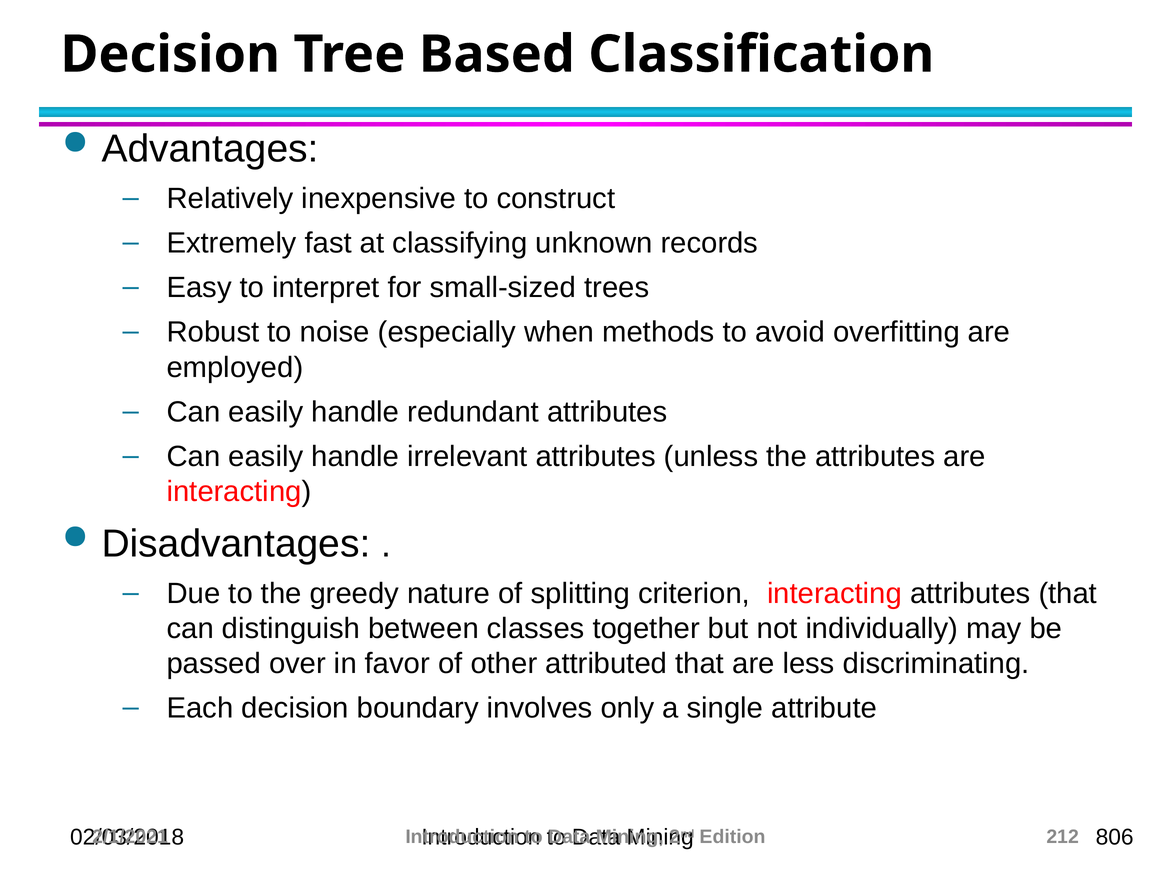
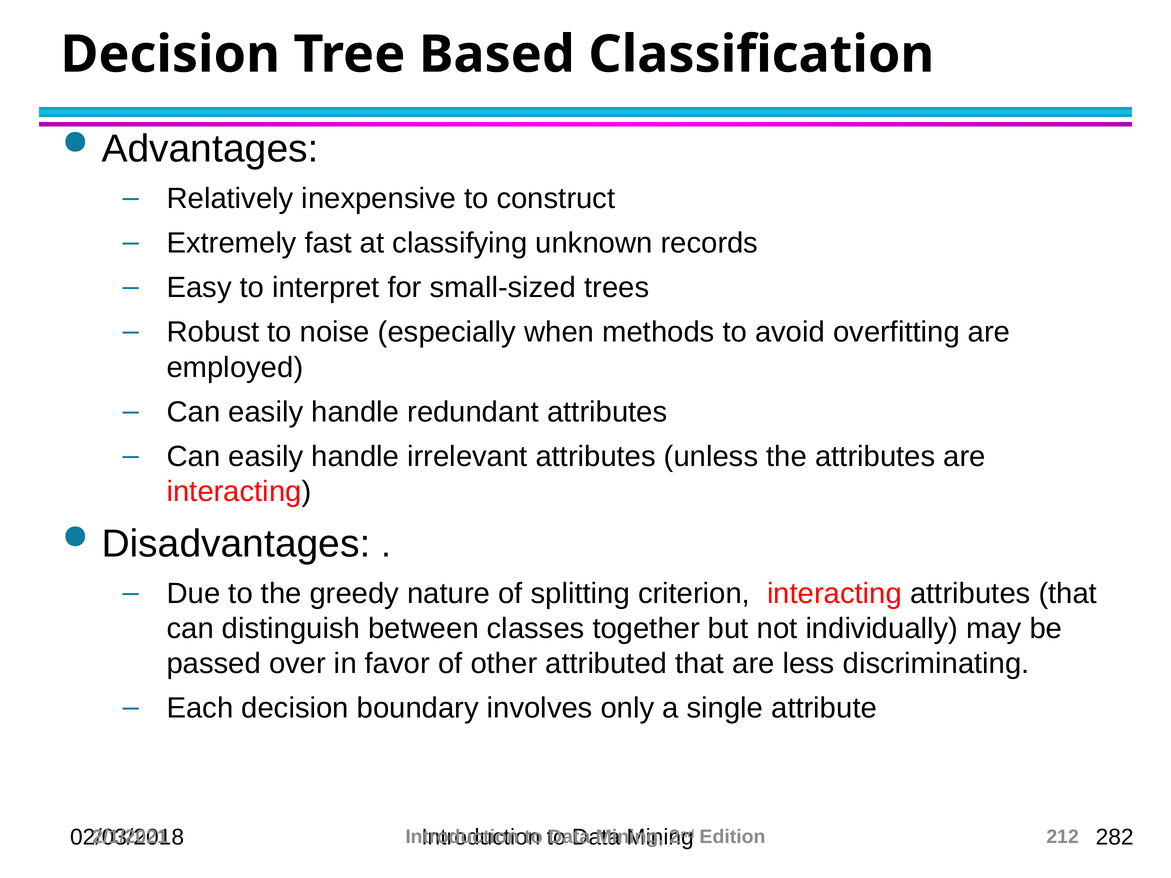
806: 806 -> 282
